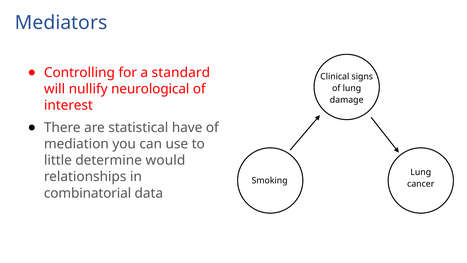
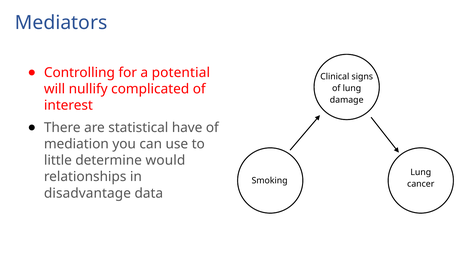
standard: standard -> potential
neurological: neurological -> complicated
combinatorial: combinatorial -> disadvantage
